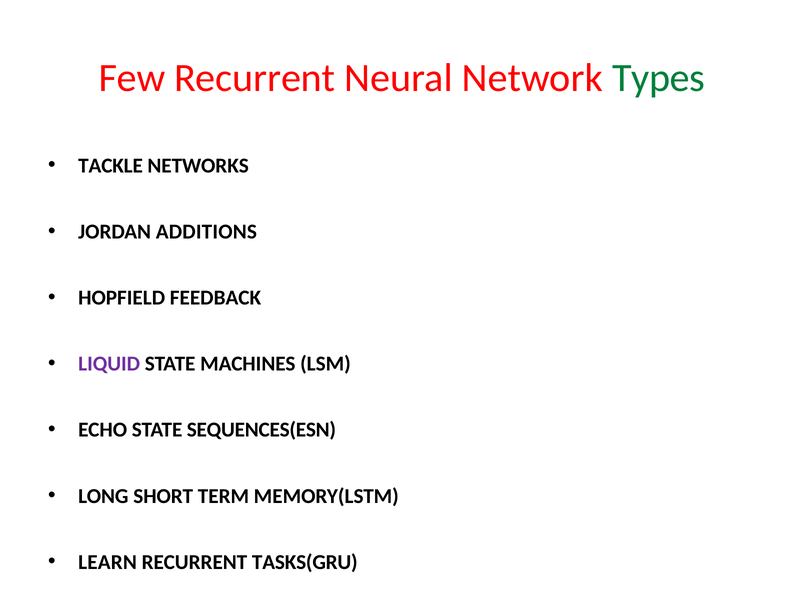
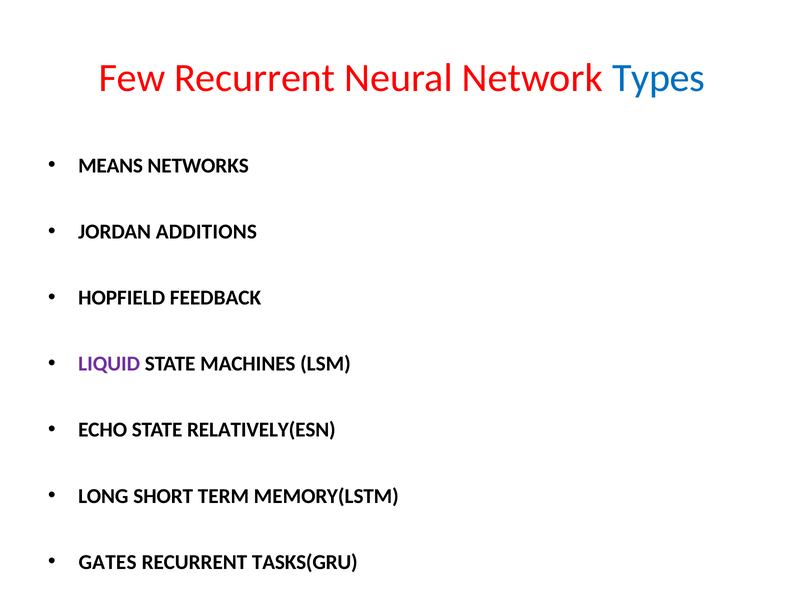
Types colour: green -> blue
TACKLE: TACKLE -> MEANS
SEQUENCES(ESN: SEQUENCES(ESN -> RELATIVELY(ESN
LEARN: LEARN -> GATES
